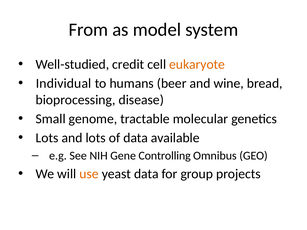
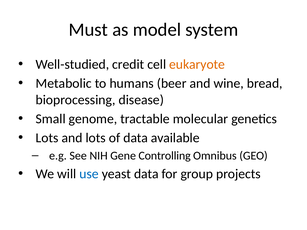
From: From -> Must
Individual: Individual -> Metabolic
use colour: orange -> blue
